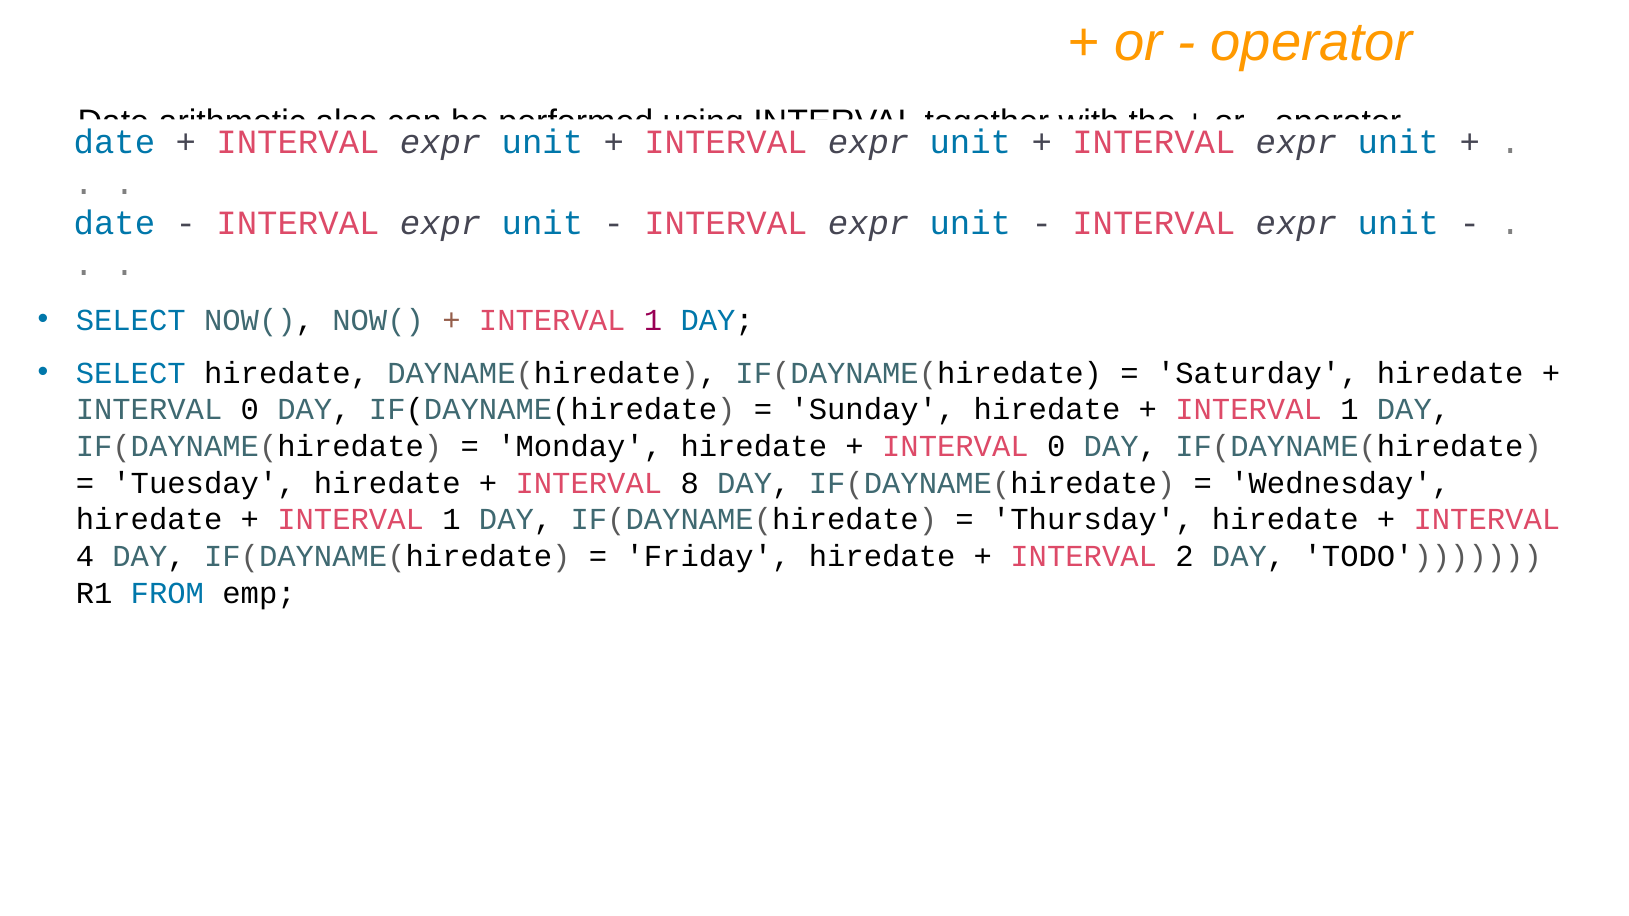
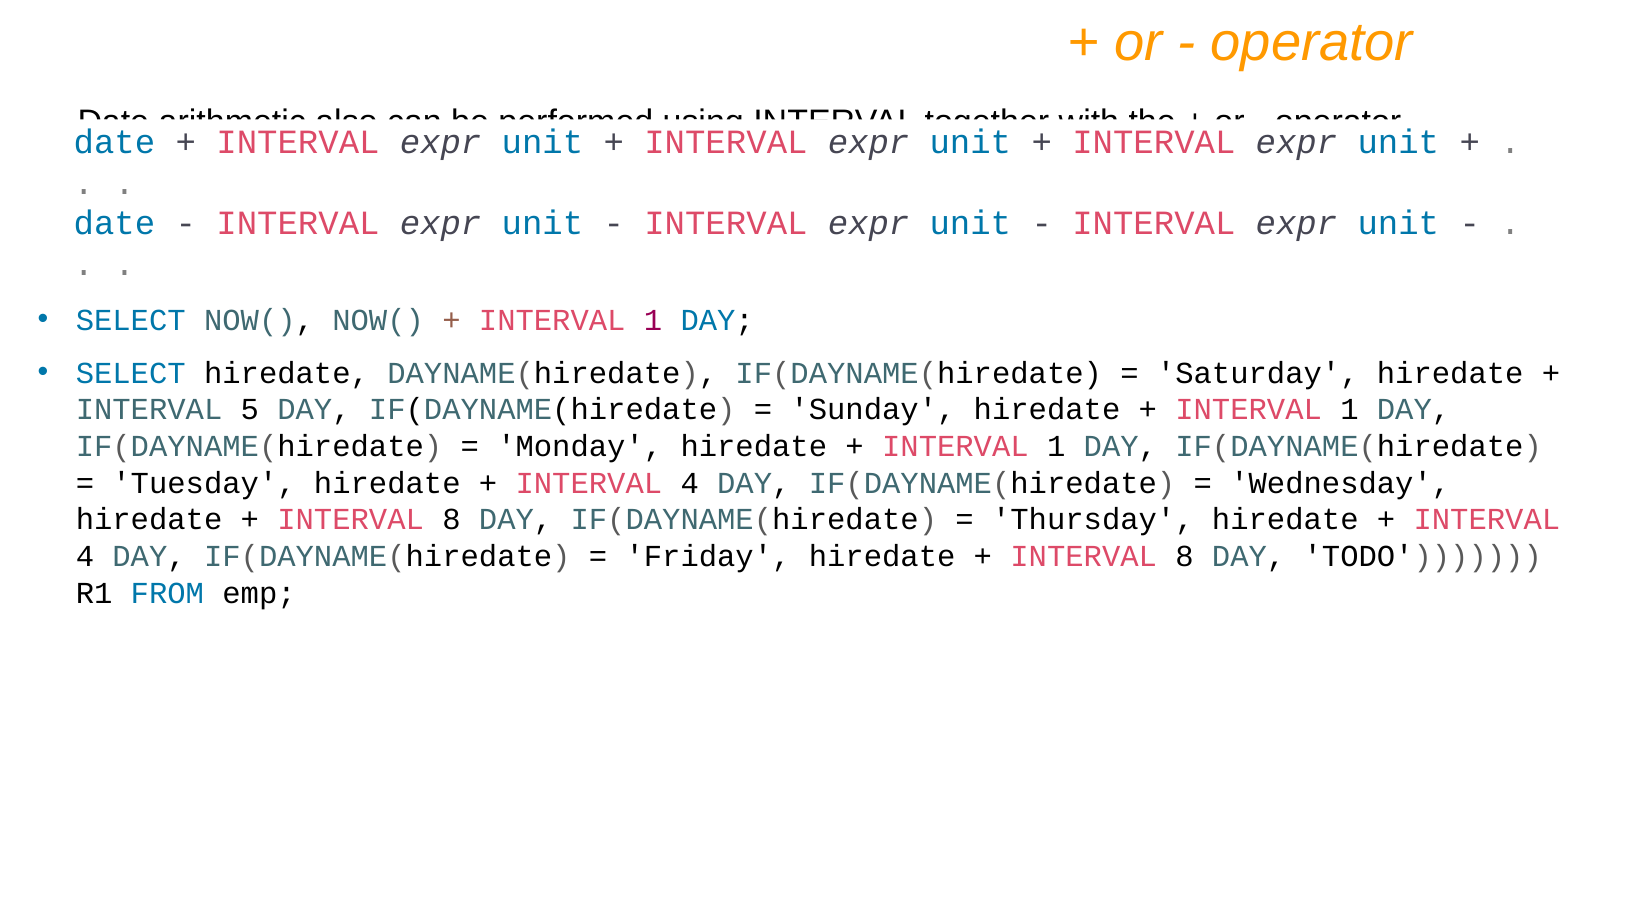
0 at (250, 410): 0 -> 5
0 at (1056, 447): 0 -> 1
8 at (690, 483): 8 -> 4
1 at (451, 520): 1 -> 8
2 at (1184, 556): 2 -> 8
